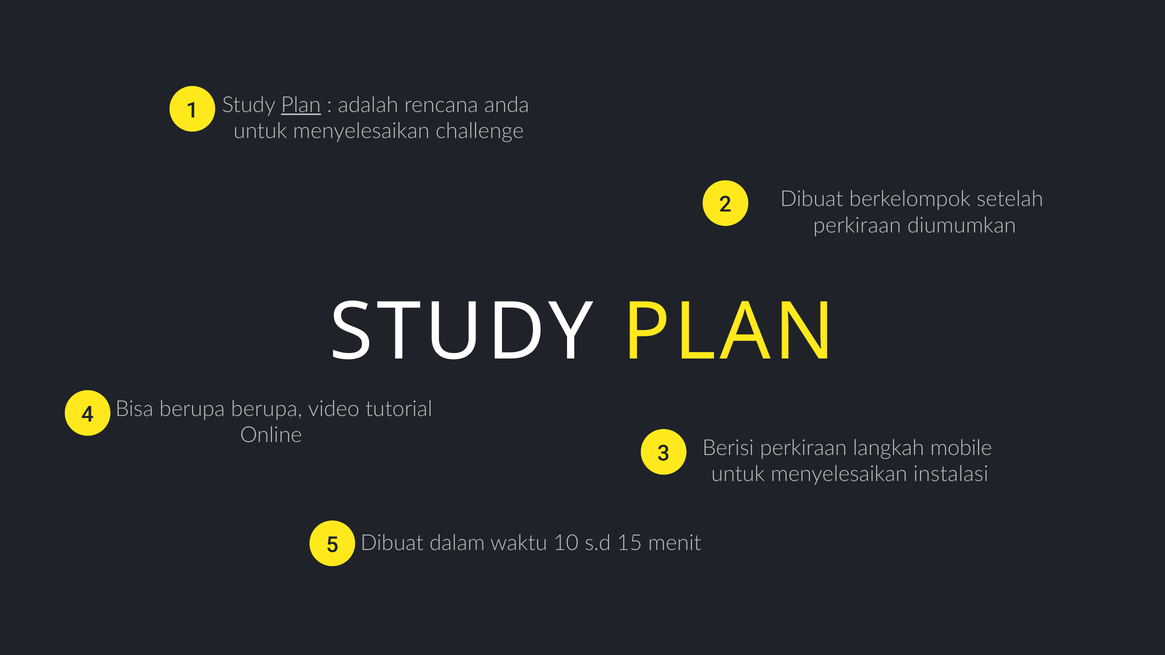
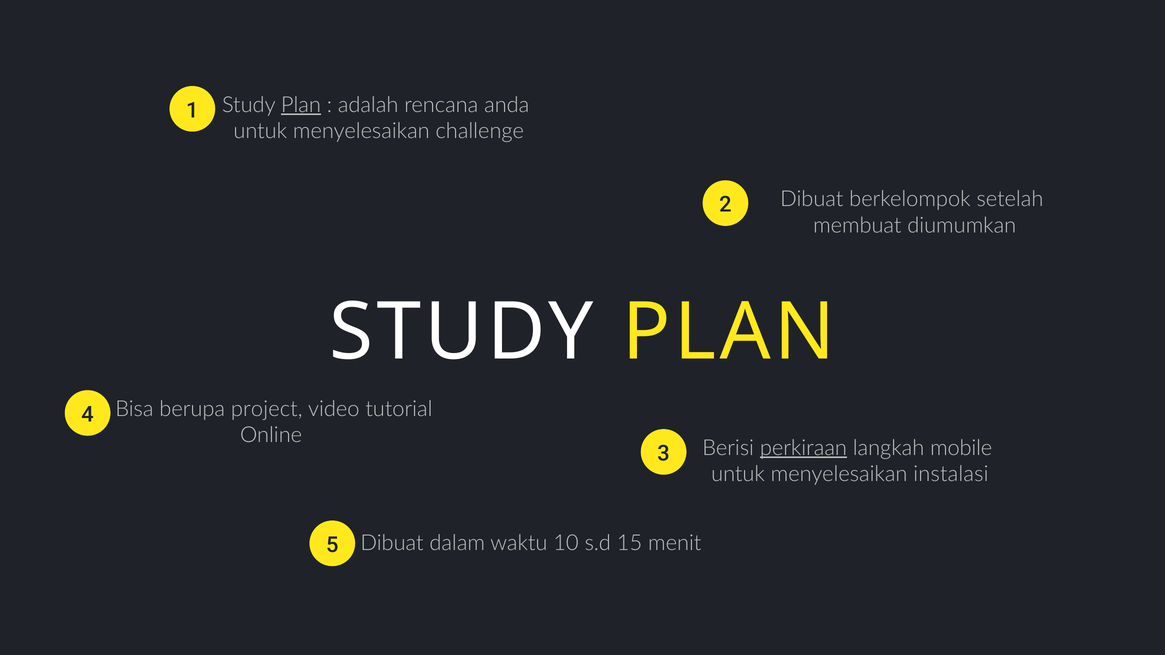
perkiraan at (857, 226): perkiraan -> membuat
berupa berupa: berupa -> project
perkiraan at (803, 448) underline: none -> present
